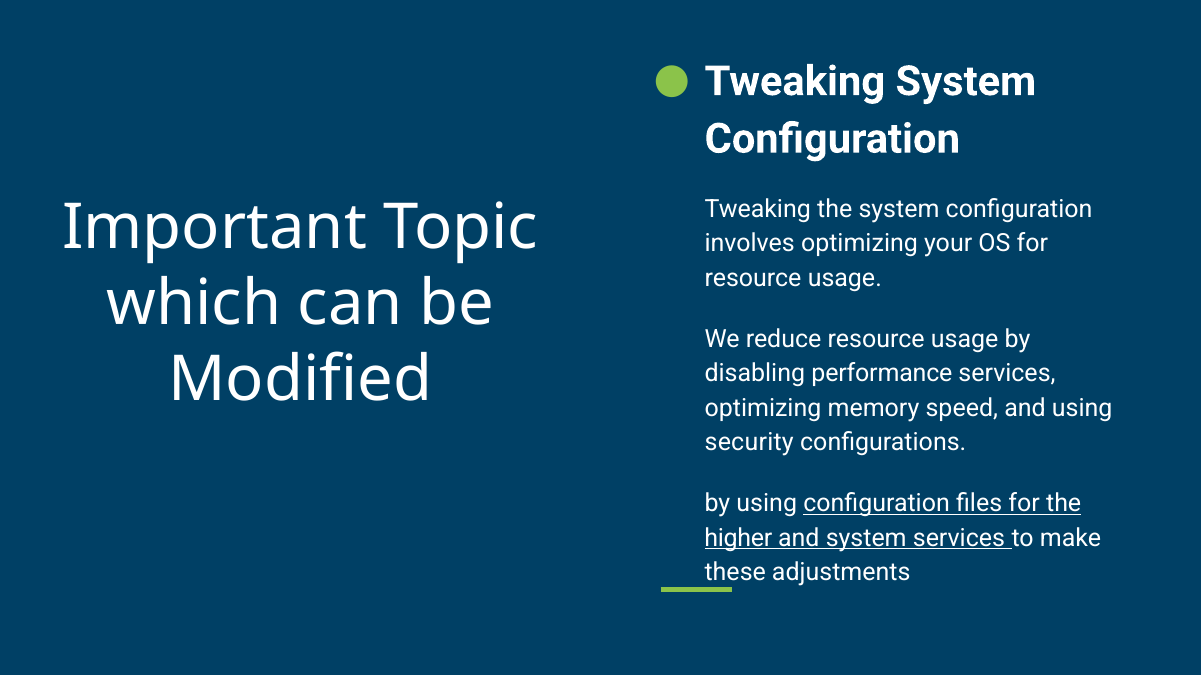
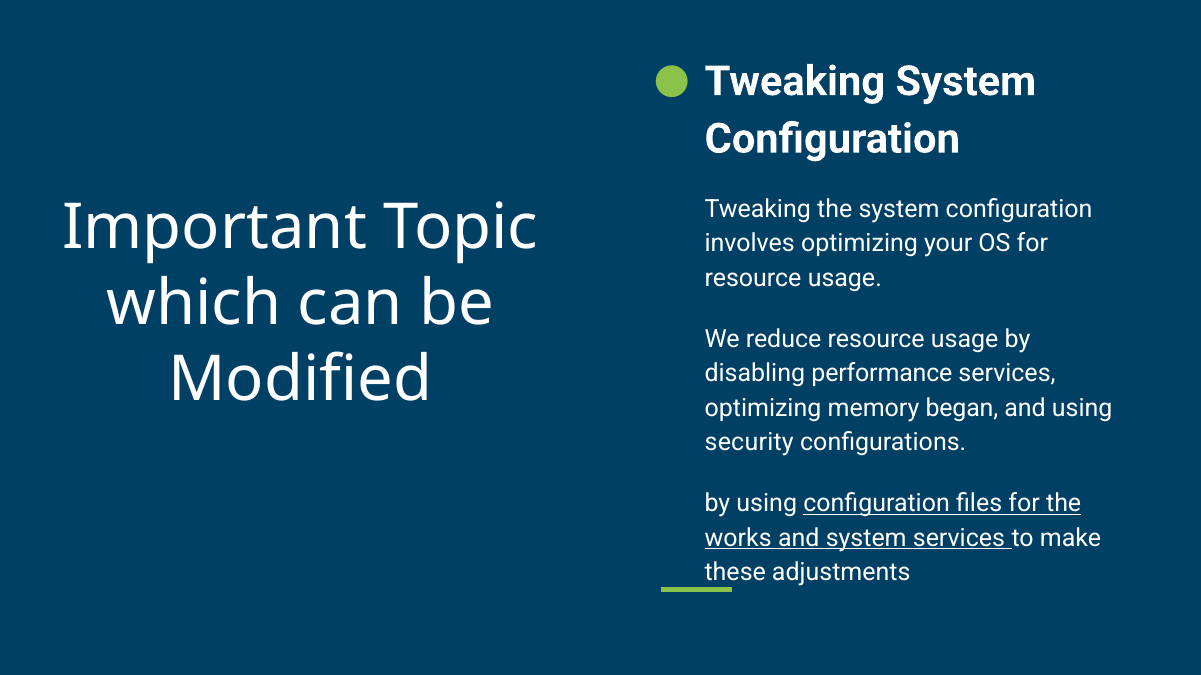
speed: speed -> began
higher: higher -> works
